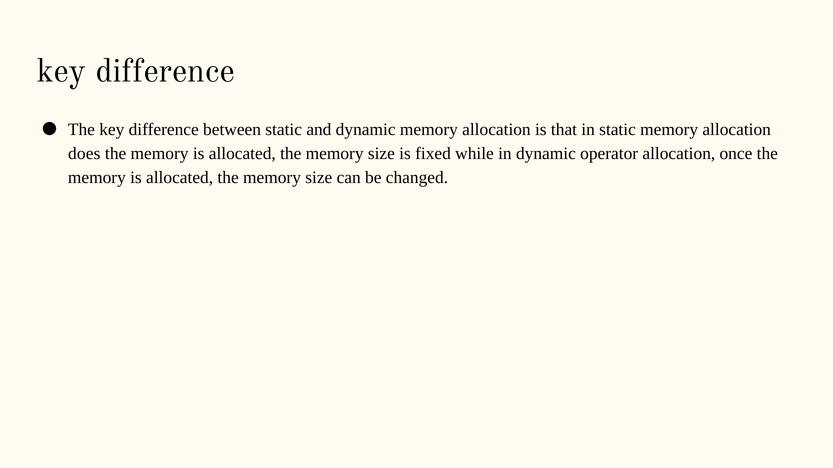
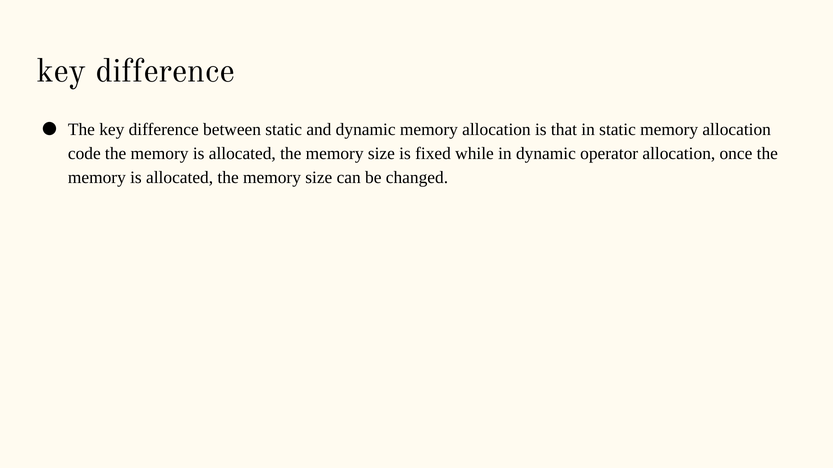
does: does -> code
